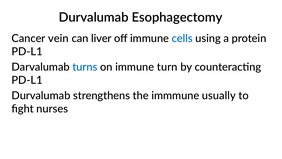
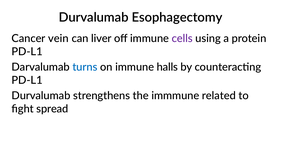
cells colour: blue -> purple
turn: turn -> halls
usually: usually -> related
nurses: nurses -> spread
